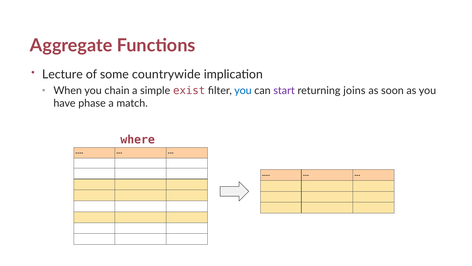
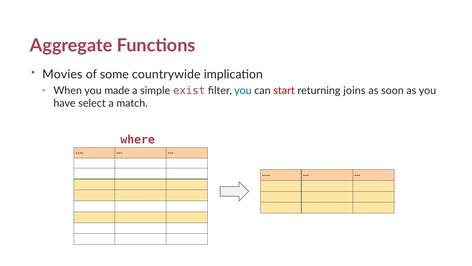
Lecture: Lecture -> Movies
chain: chain -> made
start colour: purple -> red
phase: phase -> select
